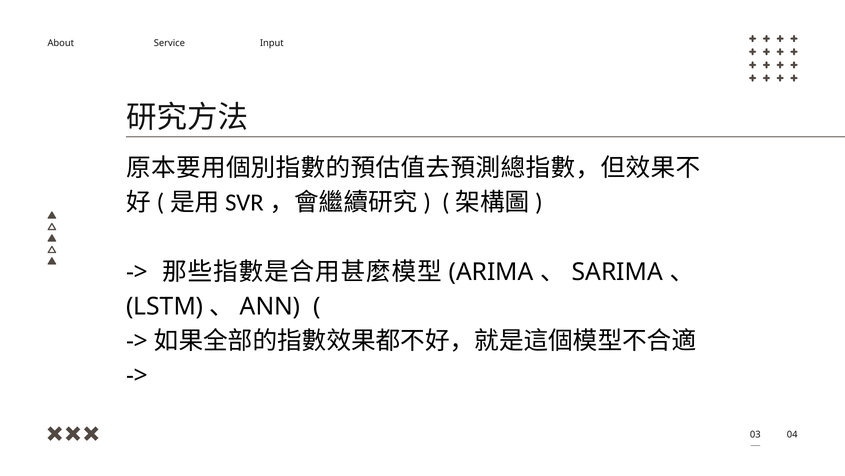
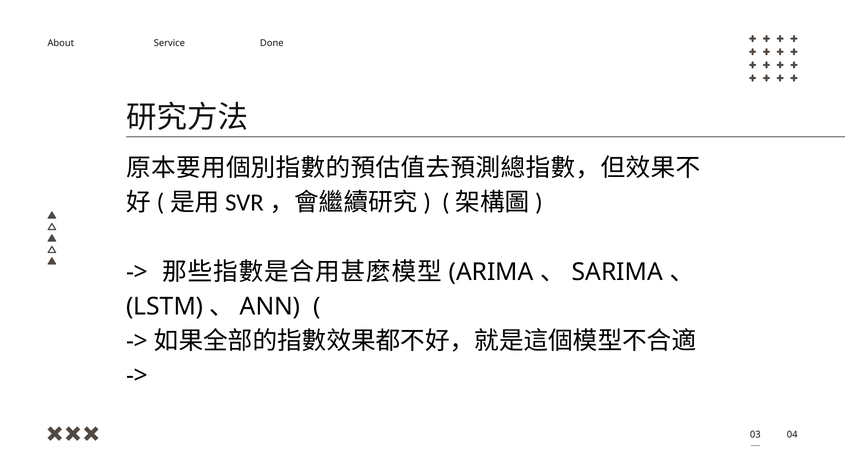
Service Input: Input -> Done
